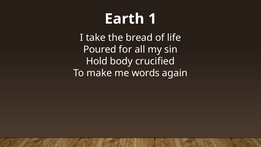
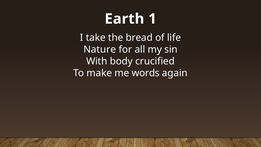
Poured: Poured -> Nature
Hold: Hold -> With
